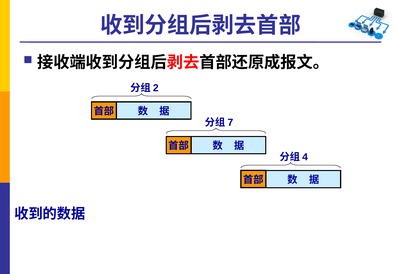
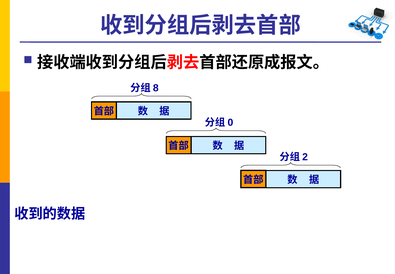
2: 2 -> 8
7: 7 -> 0
4: 4 -> 2
